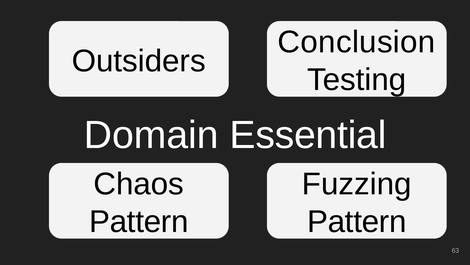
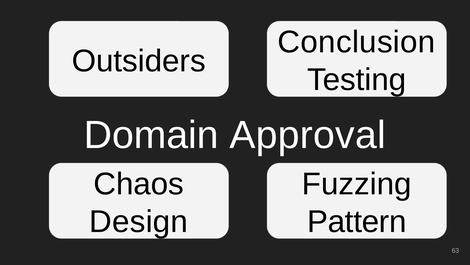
Essential: Essential -> Approval
Pattern at (139, 221): Pattern -> Design
